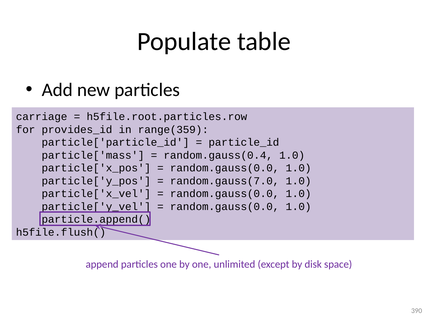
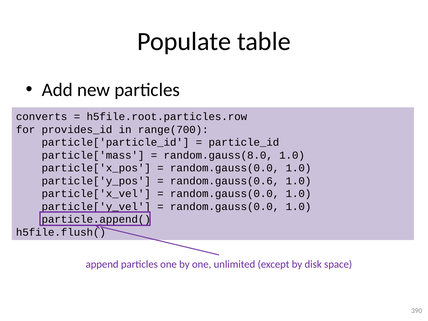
carriage: carriage -> converts
range(359: range(359 -> range(700
random.gauss(0.4: random.gauss(0.4 -> random.gauss(8.0
random.gauss(7.0: random.gauss(7.0 -> random.gauss(0.6
